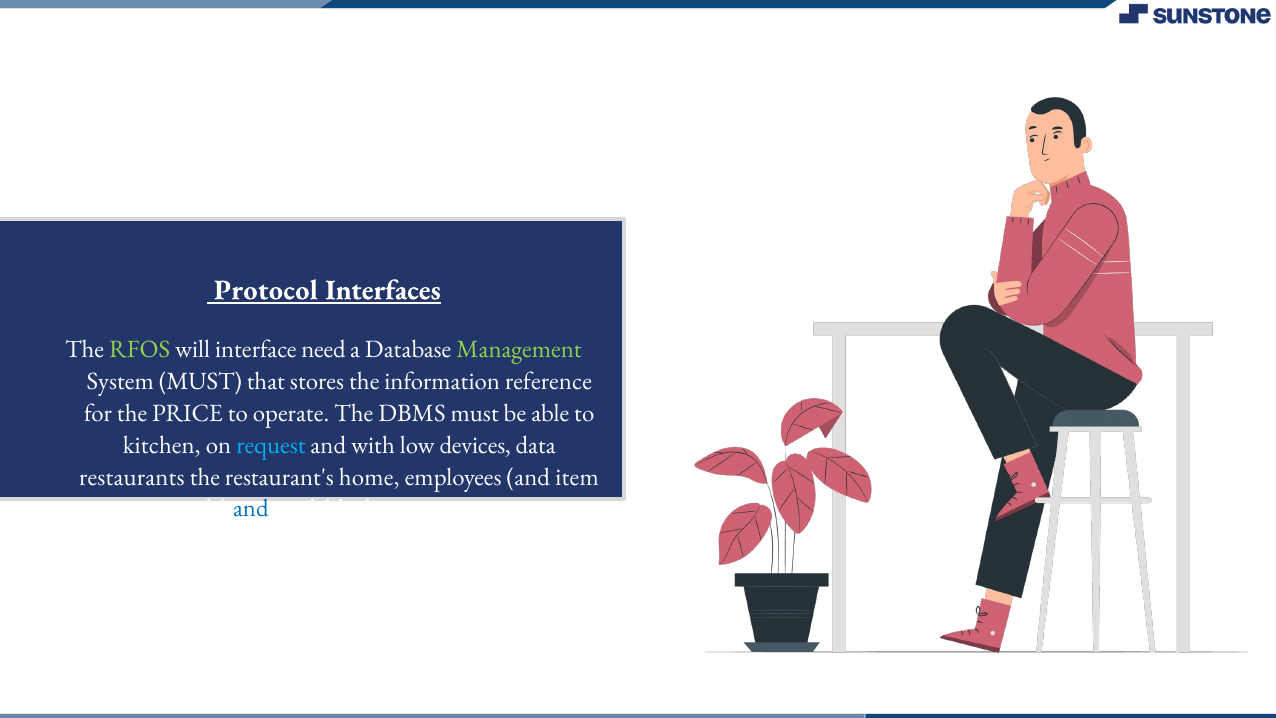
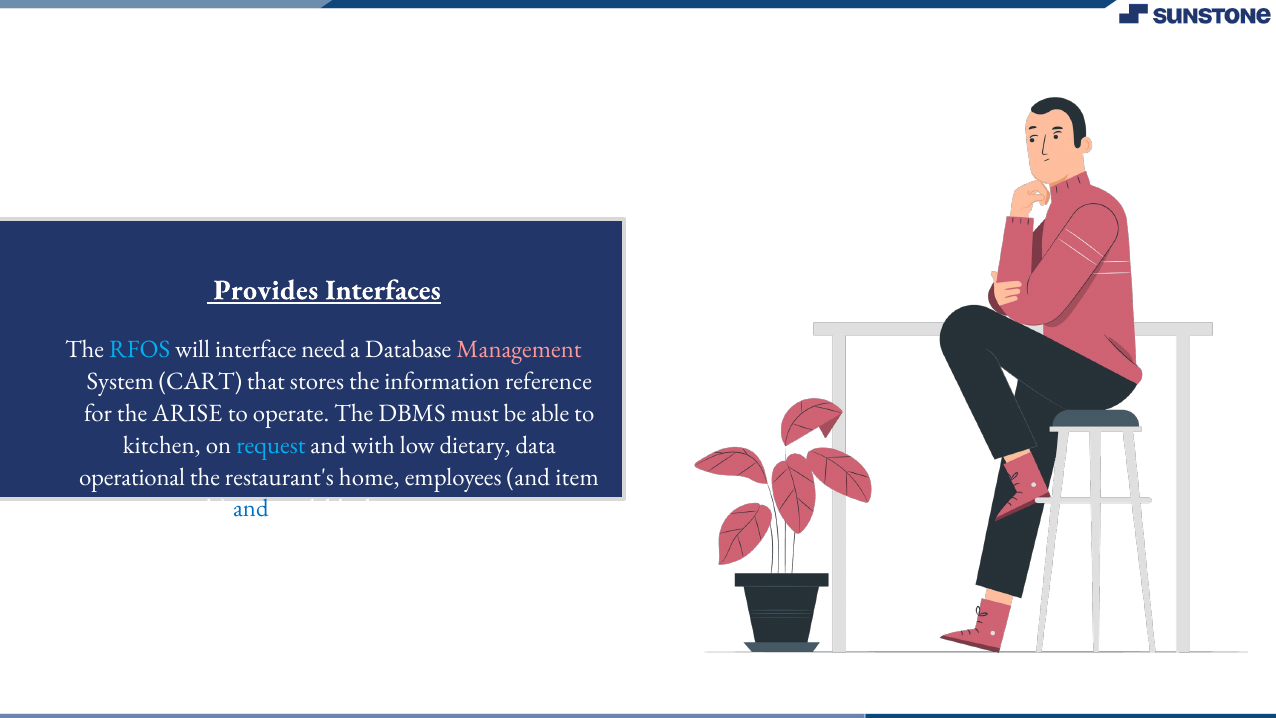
Protocol: Protocol -> Provides
RFOS colour: light green -> light blue
Management colour: light green -> pink
System MUST: MUST -> CART
PRICE: PRICE -> ARISE
low devices: devices -> dietary
restaurants: restaurants -> operational
